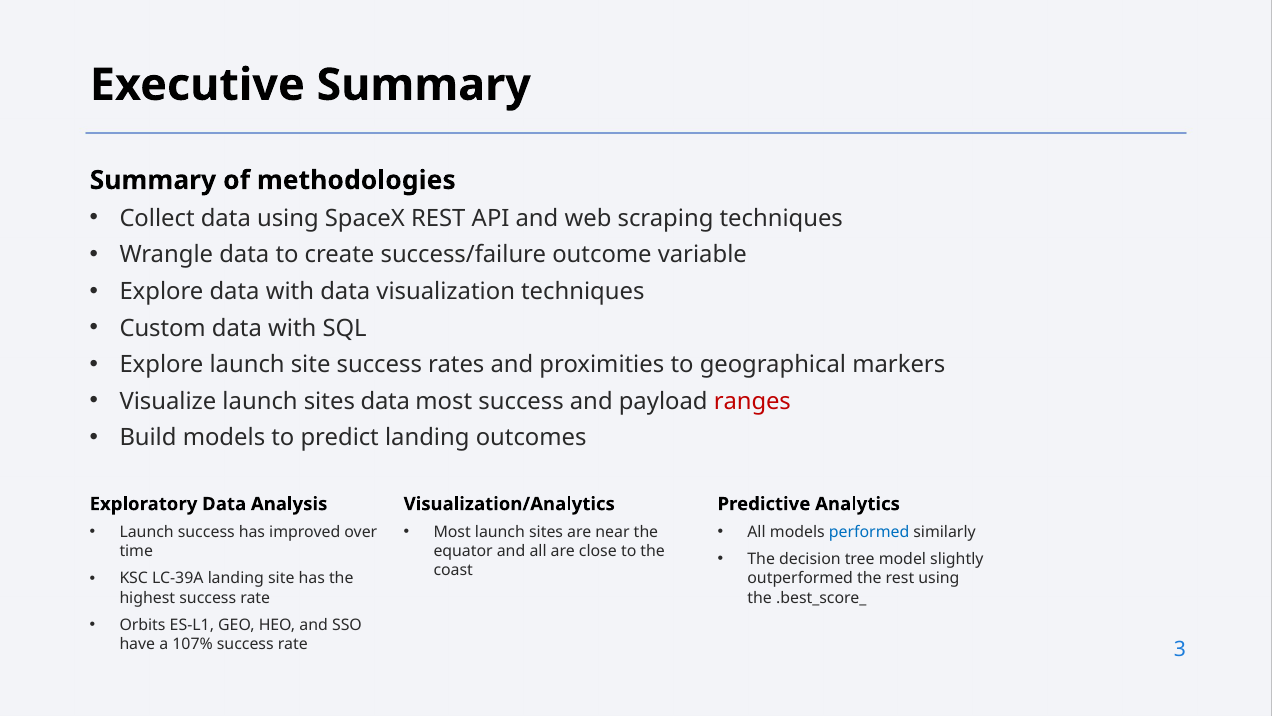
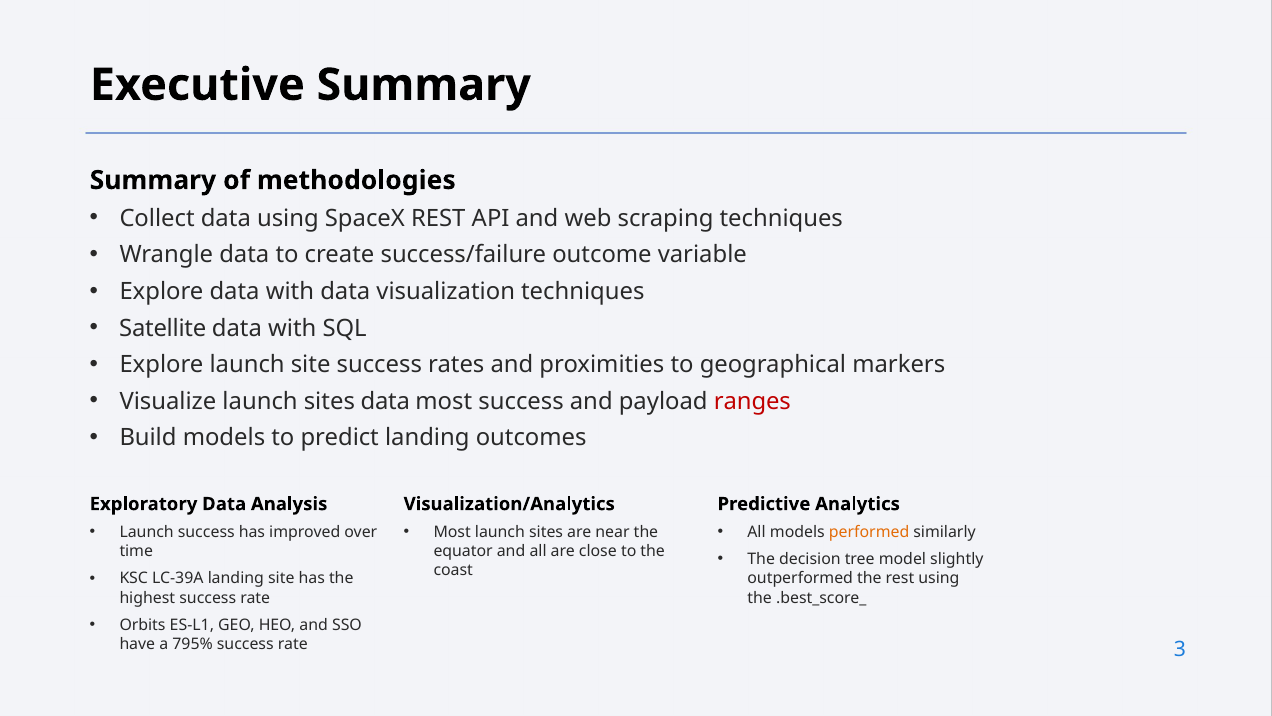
Custom: Custom -> Satellite
performed colour: blue -> orange
107%: 107% -> 795%
